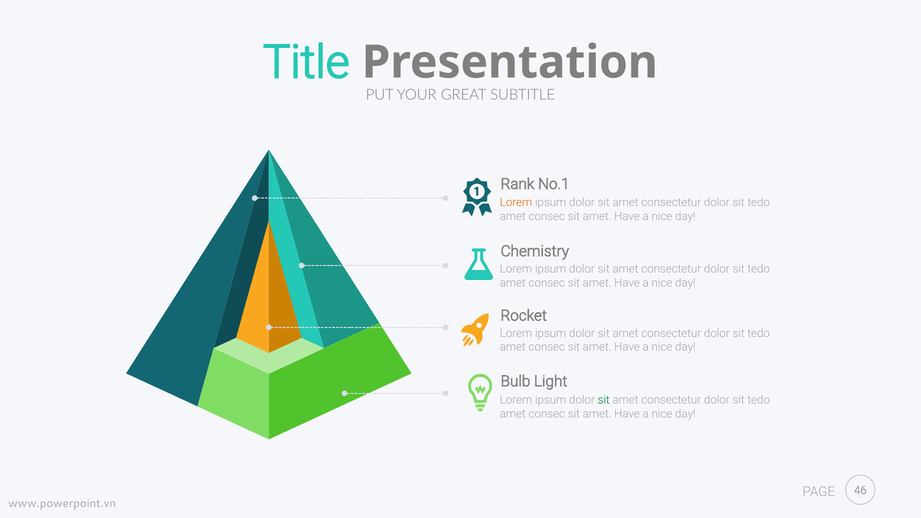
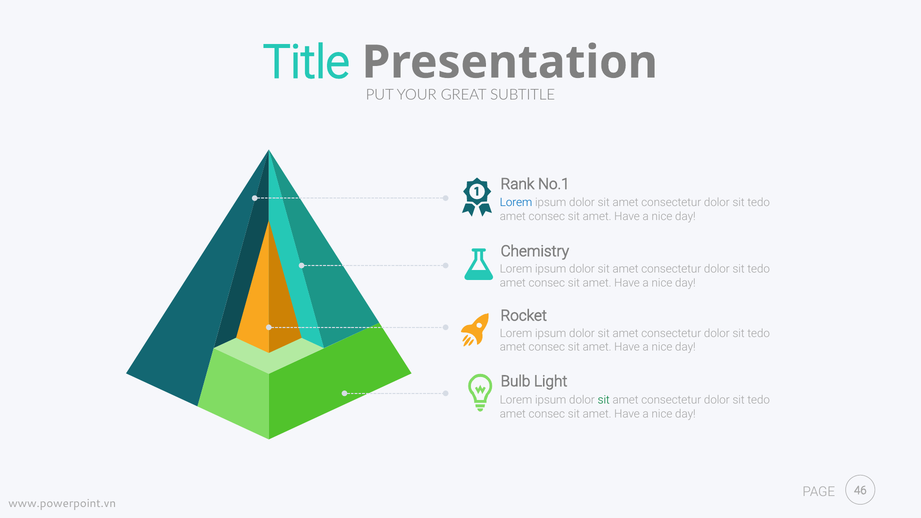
Lorem at (516, 203) colour: orange -> blue
